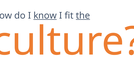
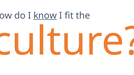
the underline: present -> none
